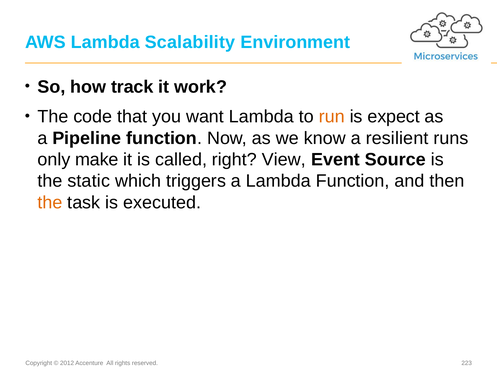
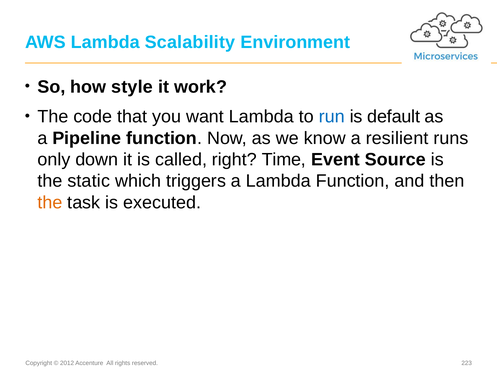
track: track -> style
run colour: orange -> blue
expect: expect -> default
make: make -> down
View: View -> Time
